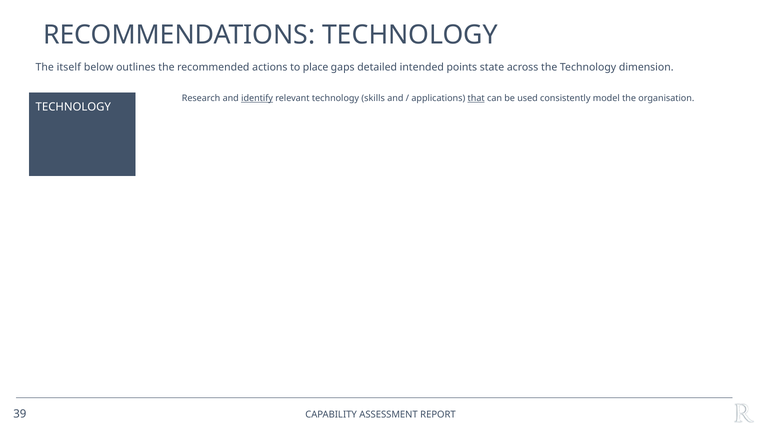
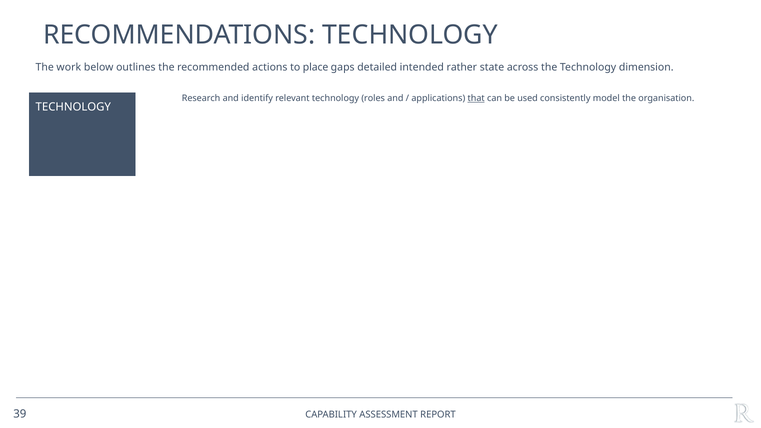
itself: itself -> work
points: points -> rather
identify underline: present -> none
skills: skills -> roles
